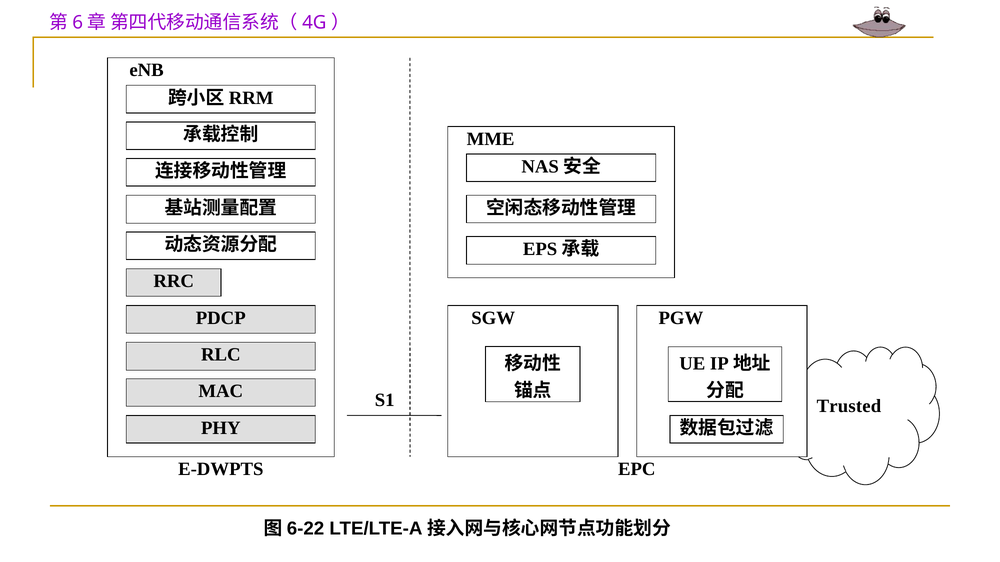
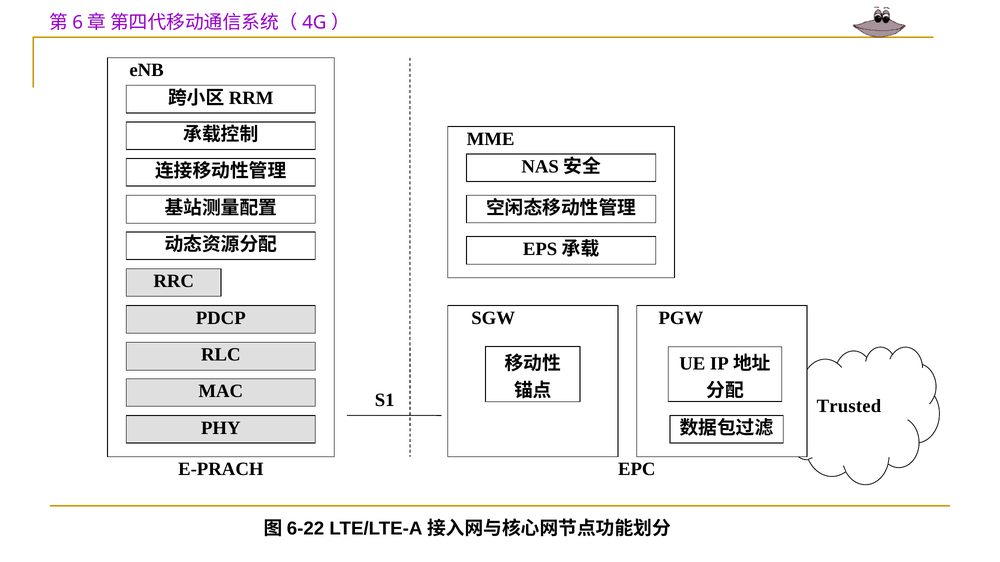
E-DWPTS: E-DWPTS -> E-PRACH
